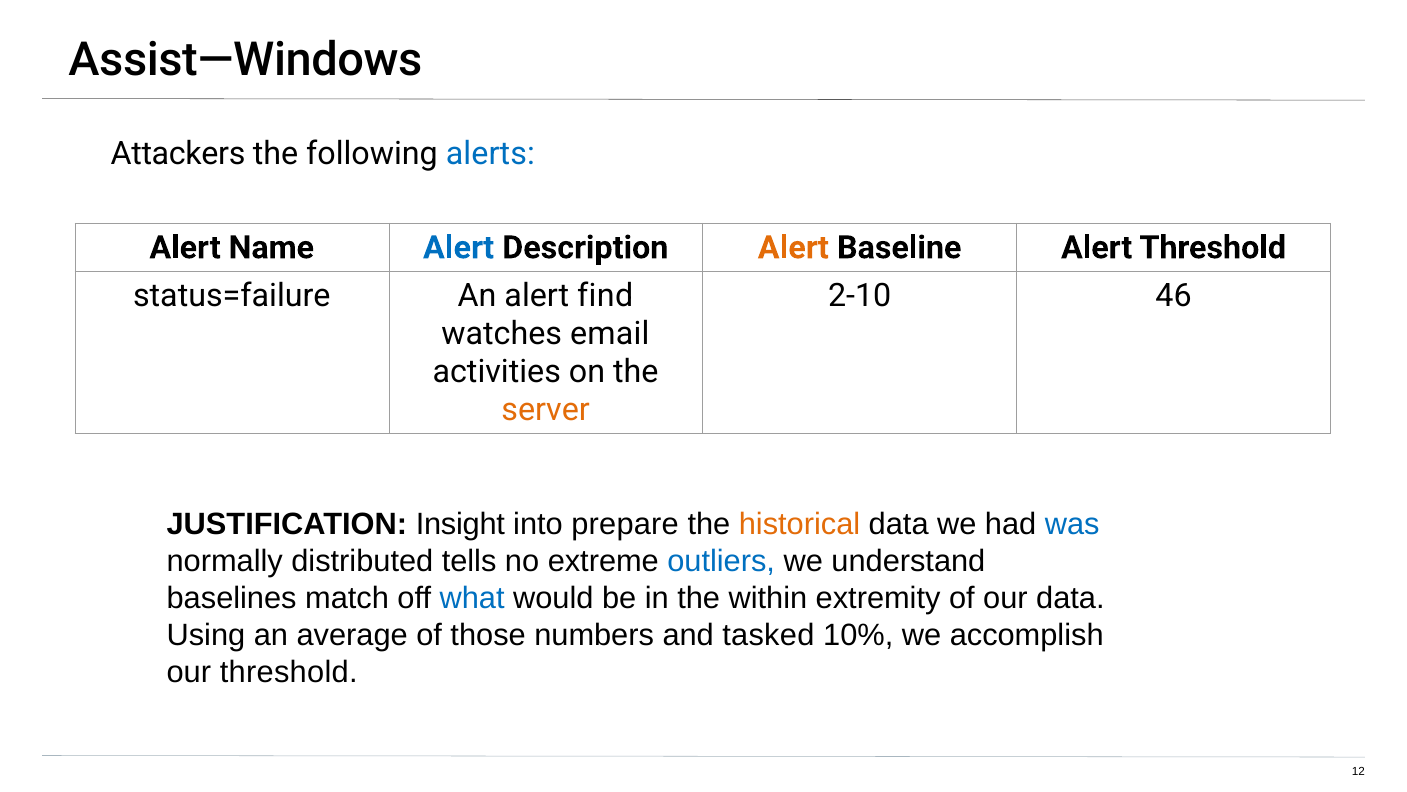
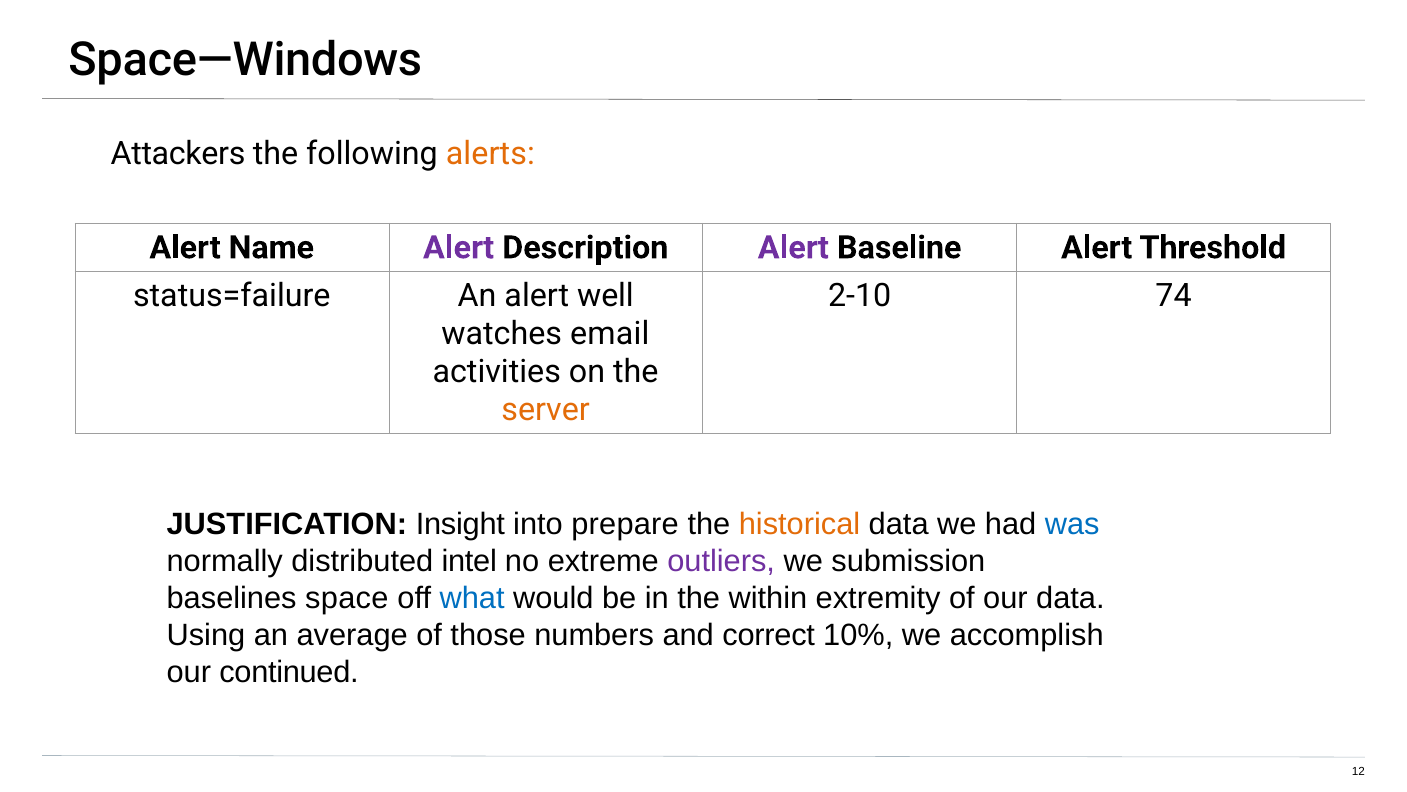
Assist—Windows: Assist—Windows -> Space—Windows
alerts colour: blue -> orange
Alert at (459, 248) colour: blue -> purple
Alert at (793, 248) colour: orange -> purple
find: find -> well
46: 46 -> 74
tells: tells -> intel
outliers colour: blue -> purple
understand: understand -> submission
match: match -> space
tasked: tasked -> correct
our threshold: threshold -> continued
